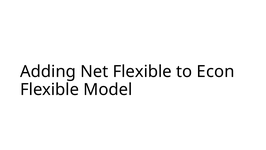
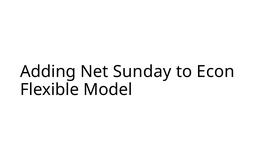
Net Flexible: Flexible -> Sunday
